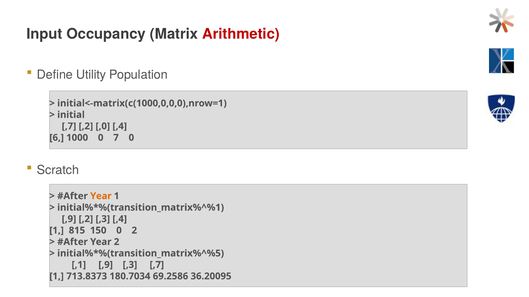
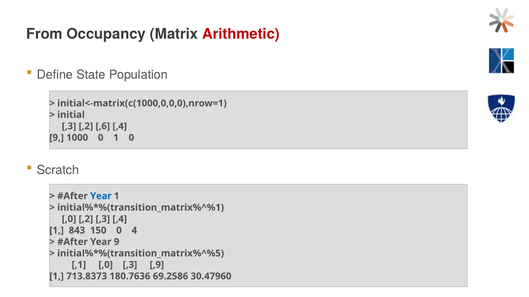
Input: Input -> From
Utility: Utility -> State
,7 at (69, 126): ,7 -> ,3
,0: ,0 -> ,6
6 at (57, 138): 6 -> 9
0 7: 7 -> 1
Year at (101, 196) colour: orange -> blue
,9 at (69, 219): ,9 -> ,0
815: 815 -> 843
0 2: 2 -> 4
Year 2: 2 -> 9
,1 ,9: ,9 -> ,0
,3 ,7: ,7 -> ,9
180.7034: 180.7034 -> 180.7636
36.20095: 36.20095 -> 30.47960
